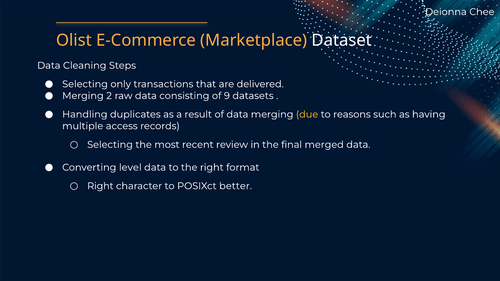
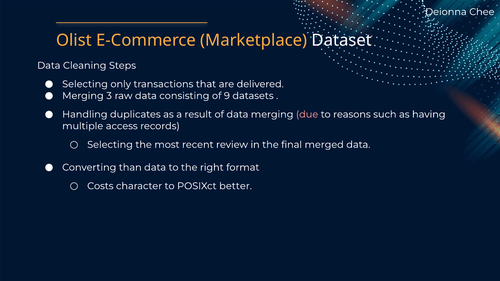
2: 2 -> 3
due colour: yellow -> pink
level: level -> than
Right at (100, 186): Right -> Costs
